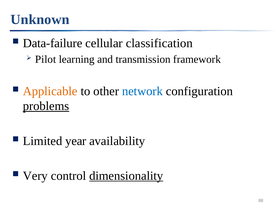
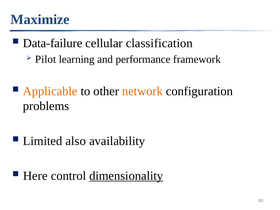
Unknown: Unknown -> Maximize
transmission: transmission -> performance
network colour: blue -> orange
problems underline: present -> none
year: year -> also
Very: Very -> Here
